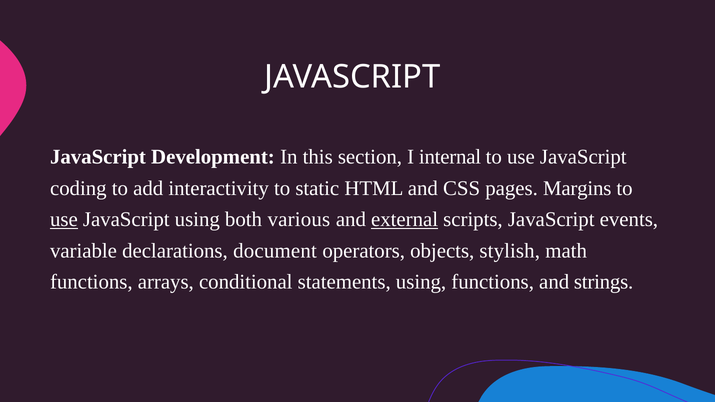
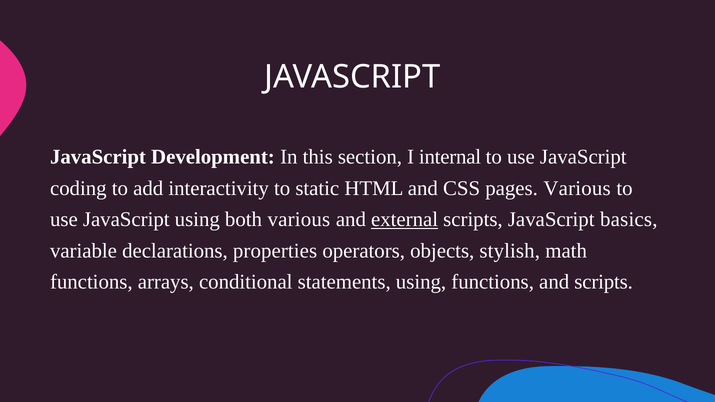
pages Margins: Margins -> Various
use at (64, 220) underline: present -> none
events: events -> basics
document: document -> properties
and strings: strings -> scripts
